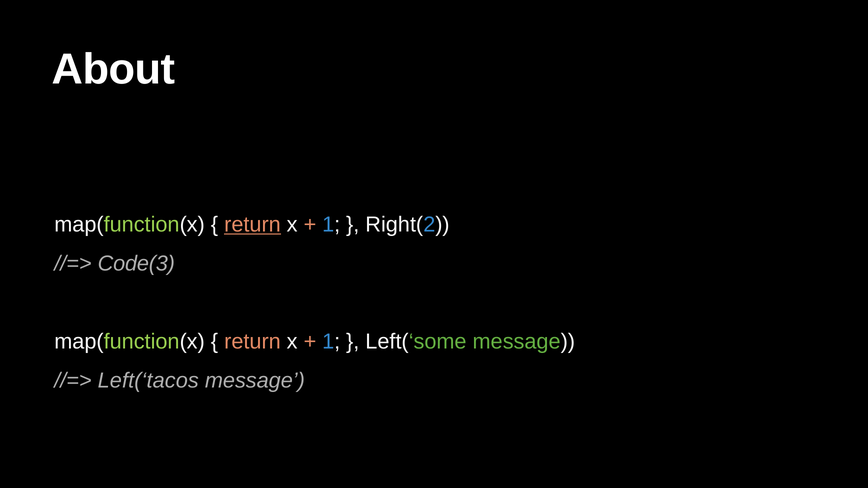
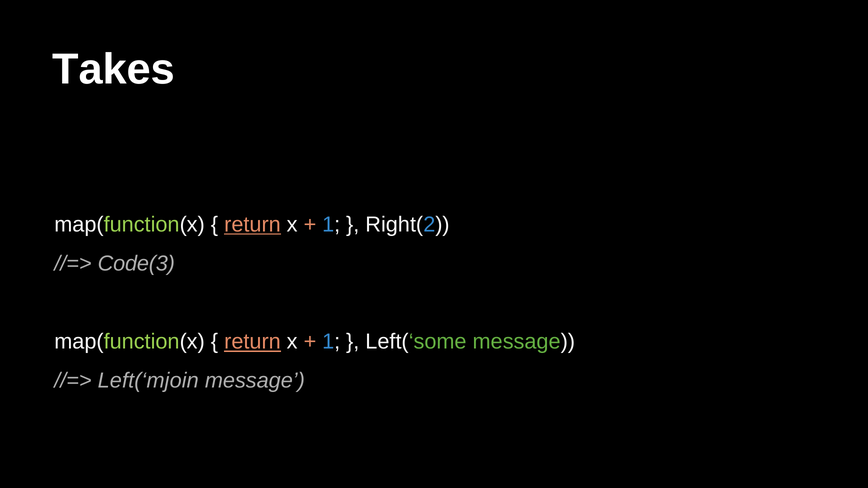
About: About -> Takes
return at (253, 342) underline: none -> present
Left(‘tacos: Left(‘tacos -> Left(‘mjoin
